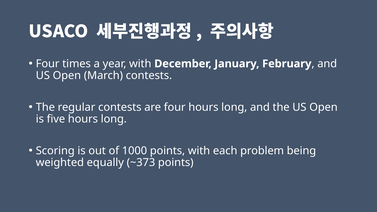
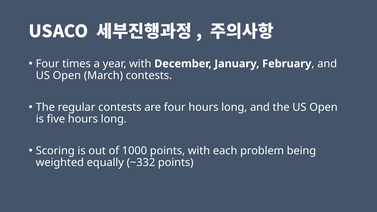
~373: ~373 -> ~332
